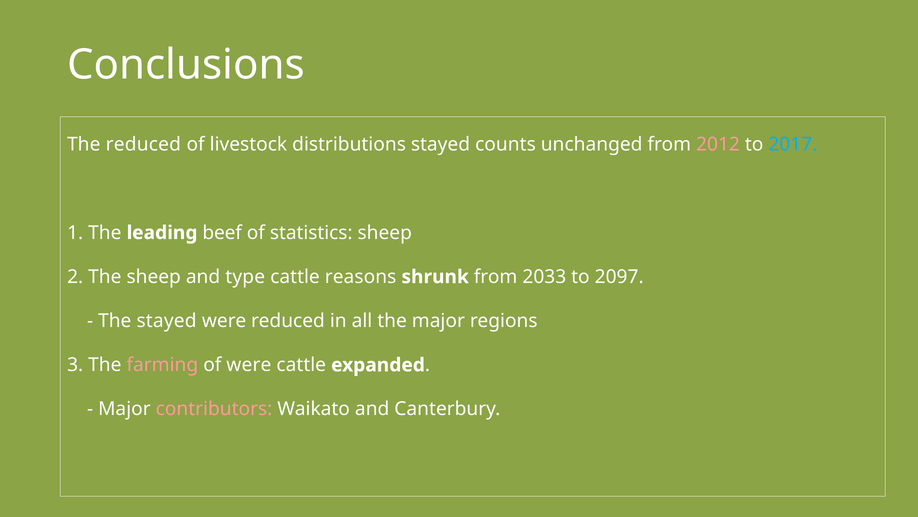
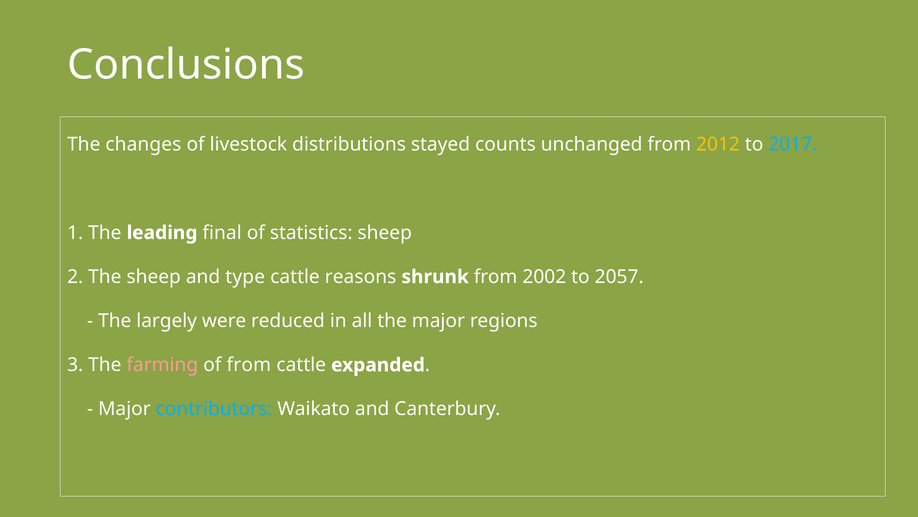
The reduced: reduced -> changes
2012 colour: pink -> yellow
beef: beef -> final
2033: 2033 -> 2002
2097: 2097 -> 2057
The stayed: stayed -> largely
of were: were -> from
contributors colour: pink -> light blue
